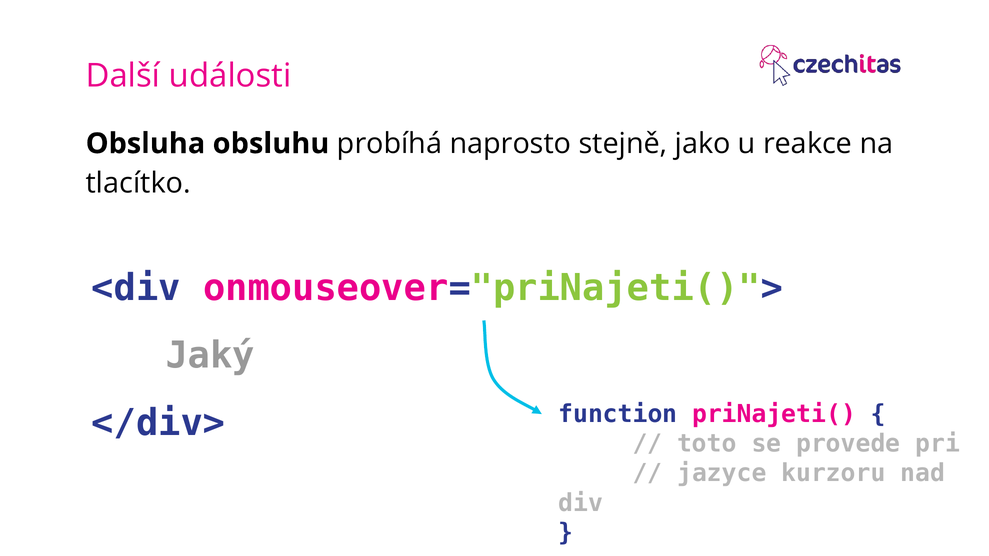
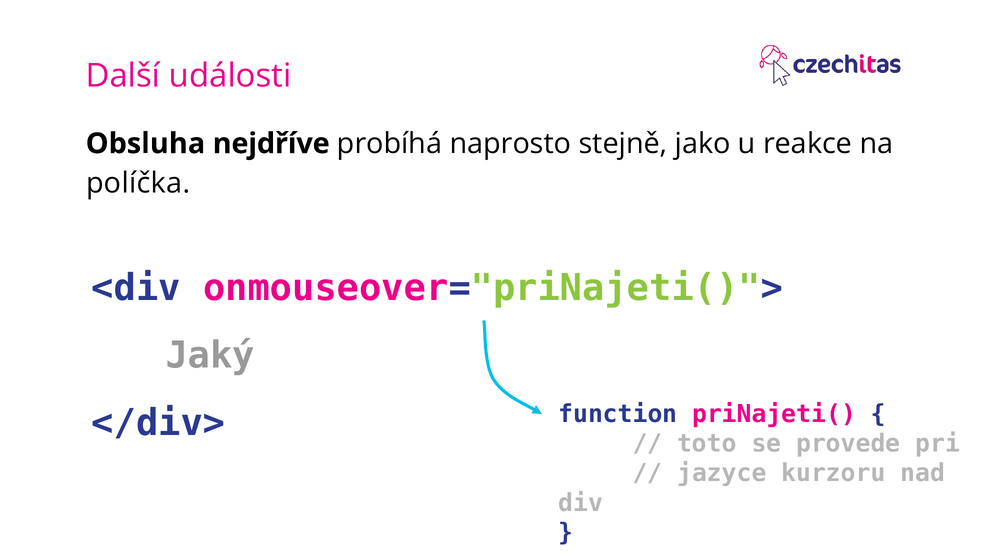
obsluhu: obsluhu -> nejdříve
tlacítko: tlacítko -> políčka
